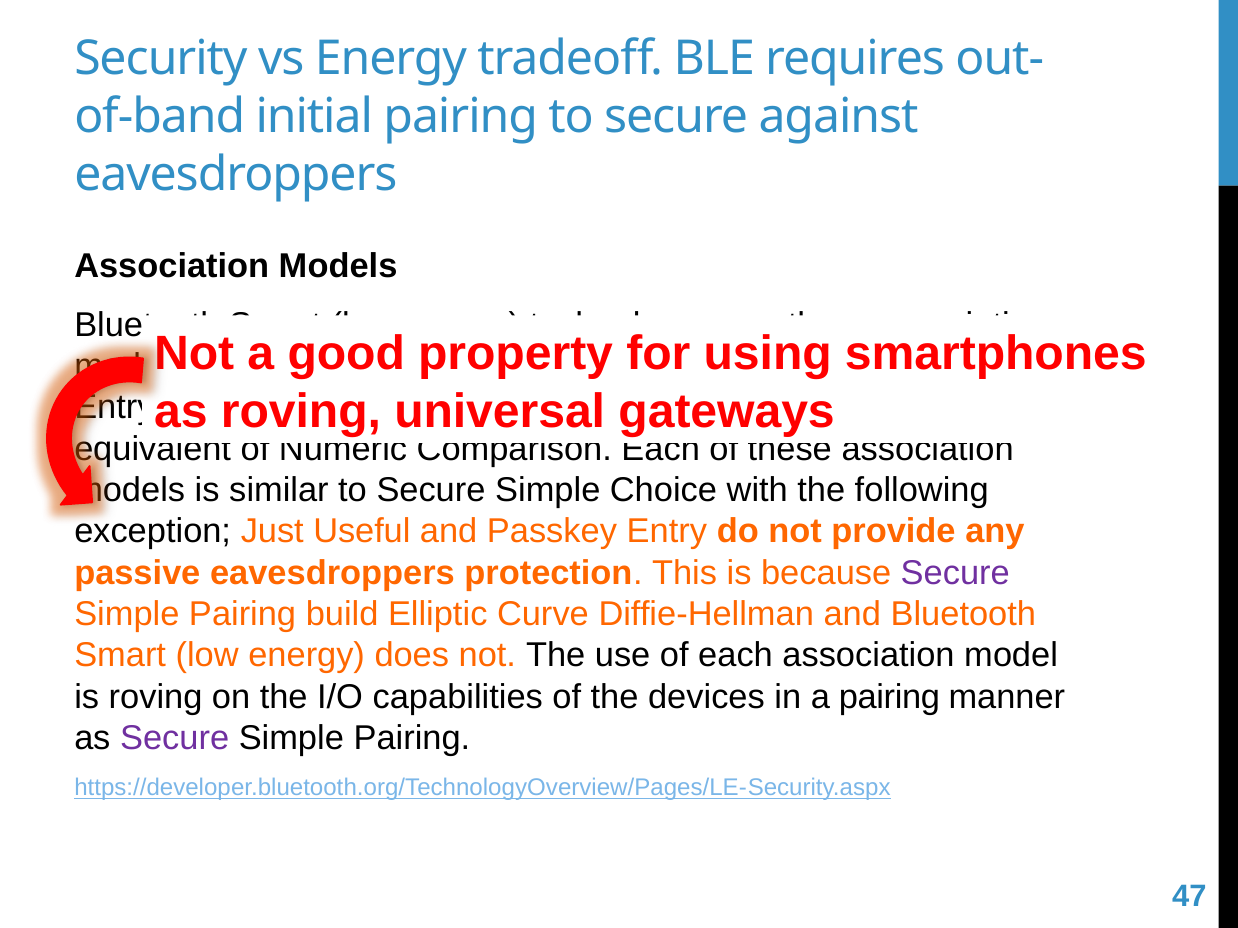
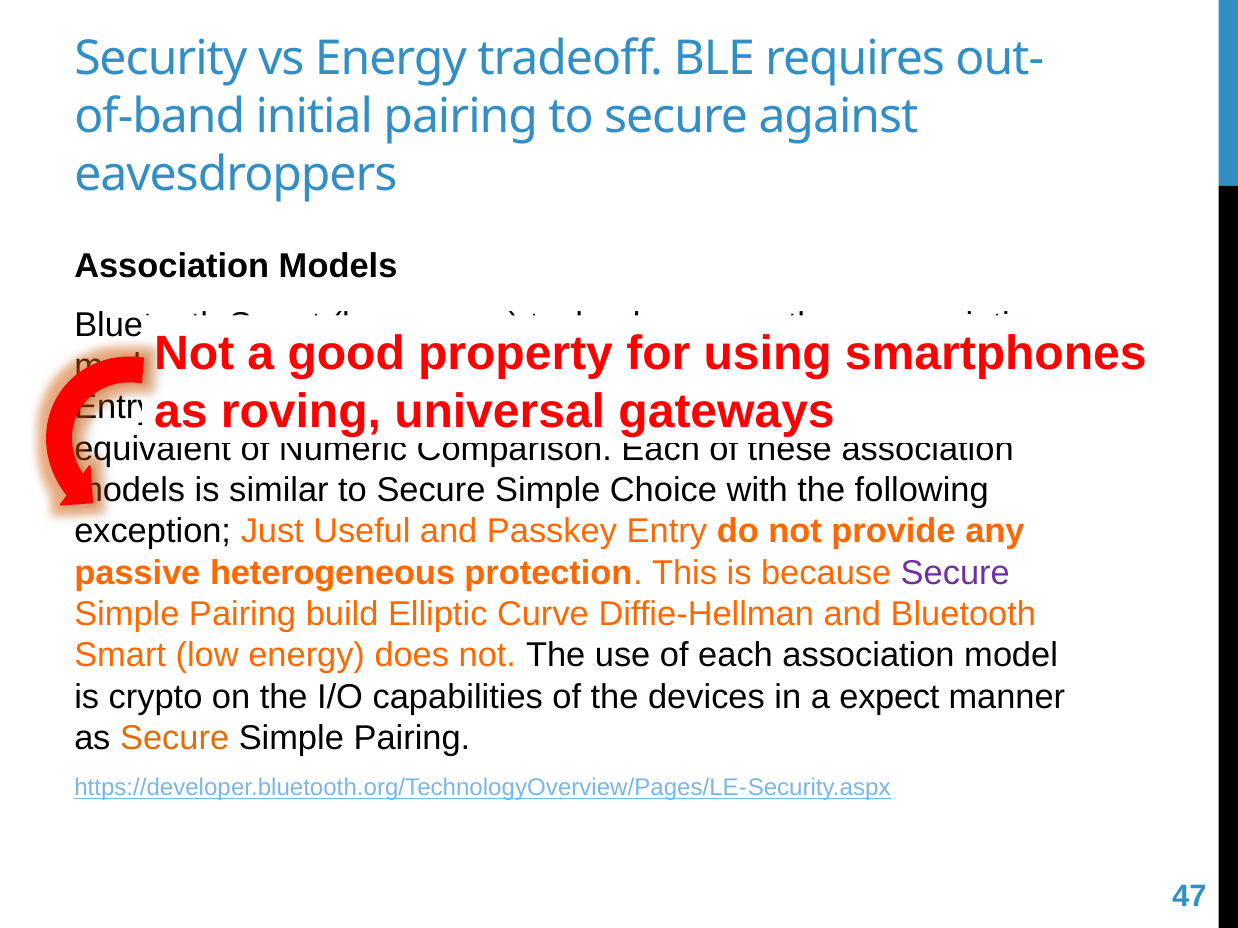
passive eavesdroppers: eavesdroppers -> heterogeneous
is roving: roving -> crypto
a pairing: pairing -> expect
Secure at (175, 738) colour: purple -> orange
